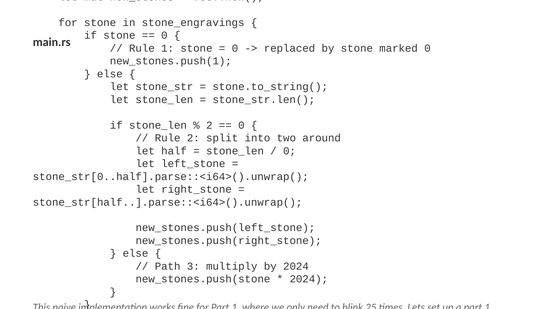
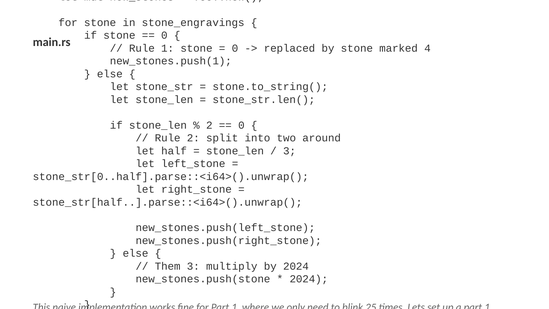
marked 0: 0 -> 4
0 at (290, 151): 0 -> 3
Path: Path -> Them
